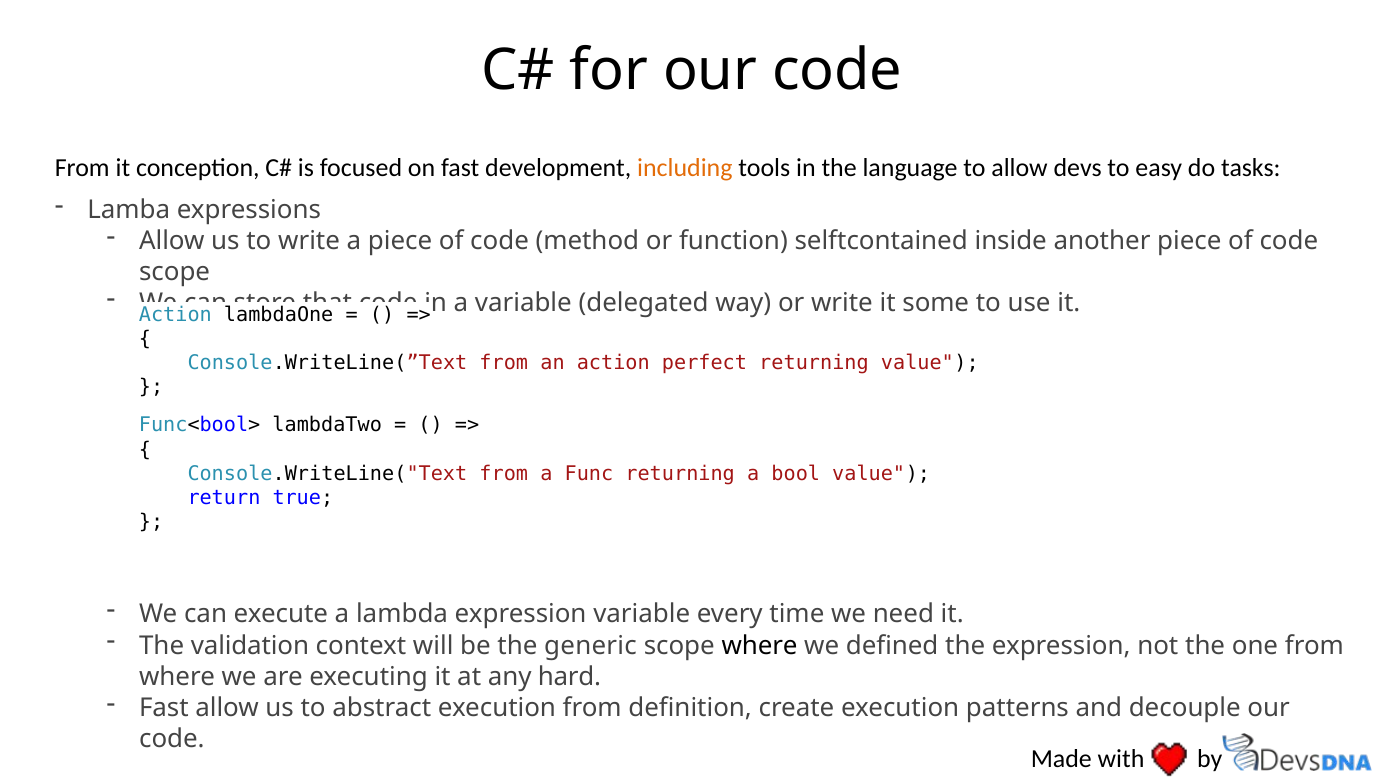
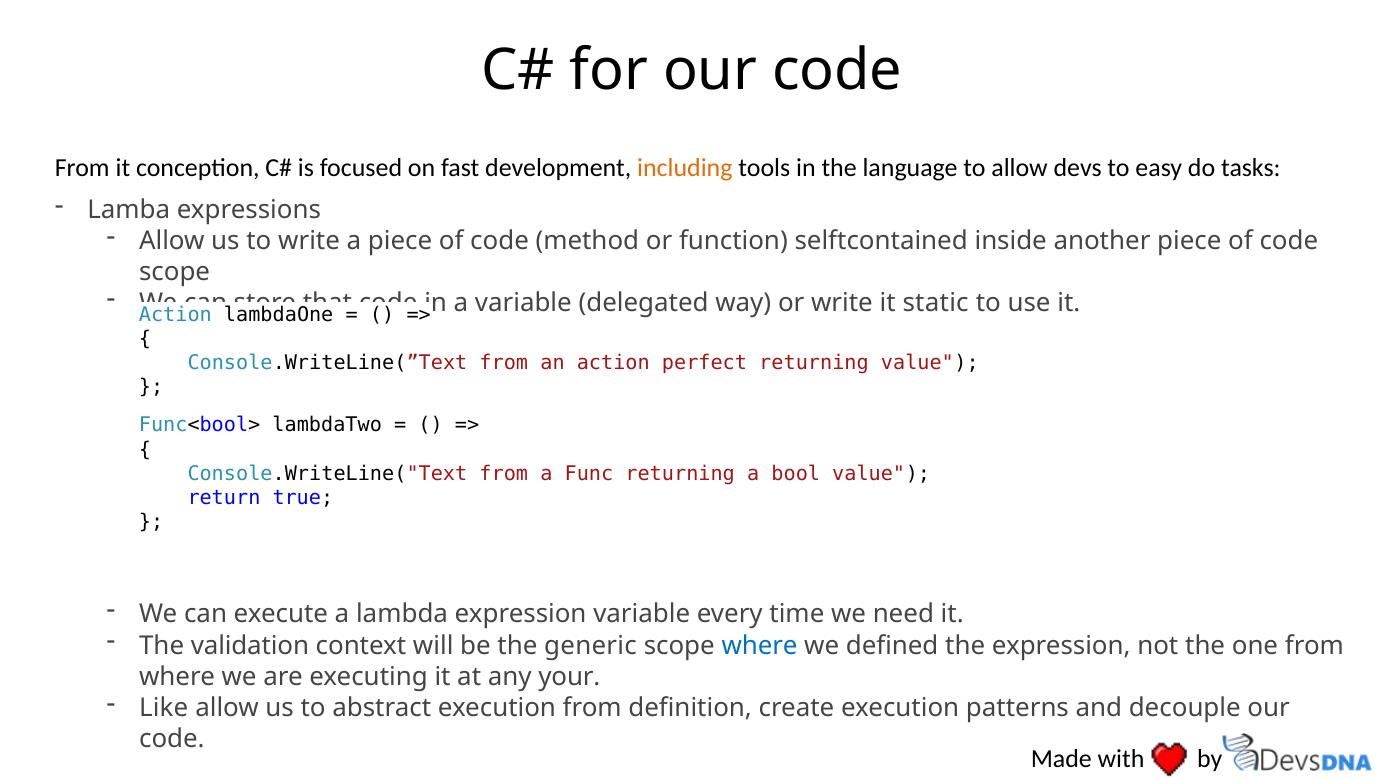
some: some -> static
where at (760, 645) colour: black -> blue
hard: hard -> your
Fast at (164, 708): Fast -> Like
